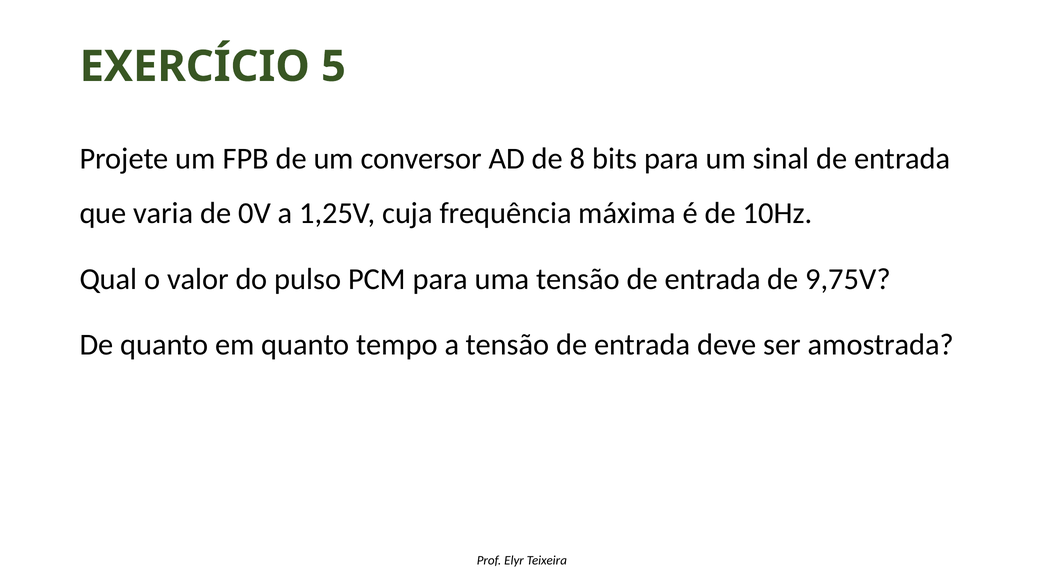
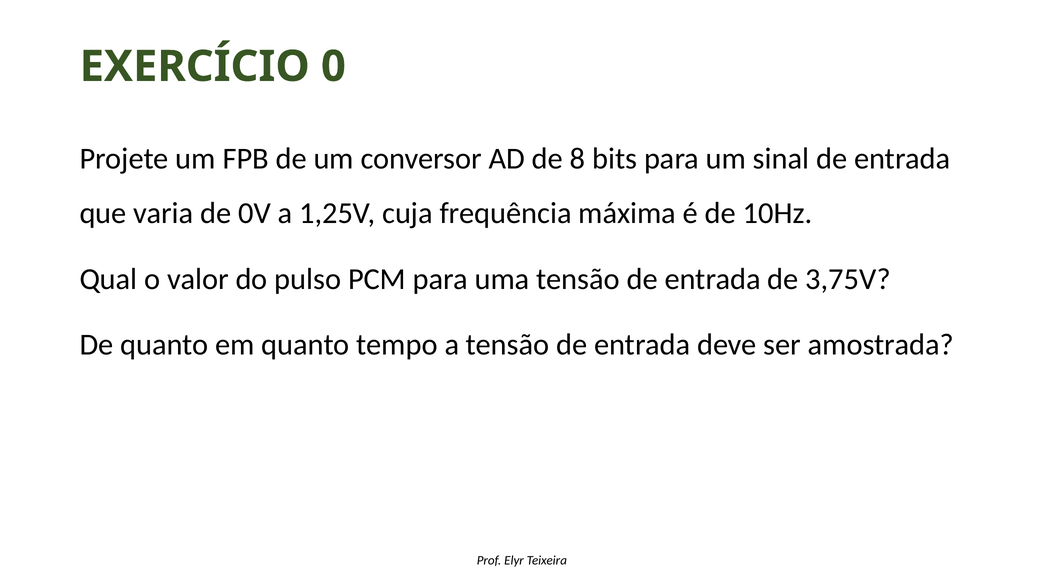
5: 5 -> 0
9,75V: 9,75V -> 3,75V
